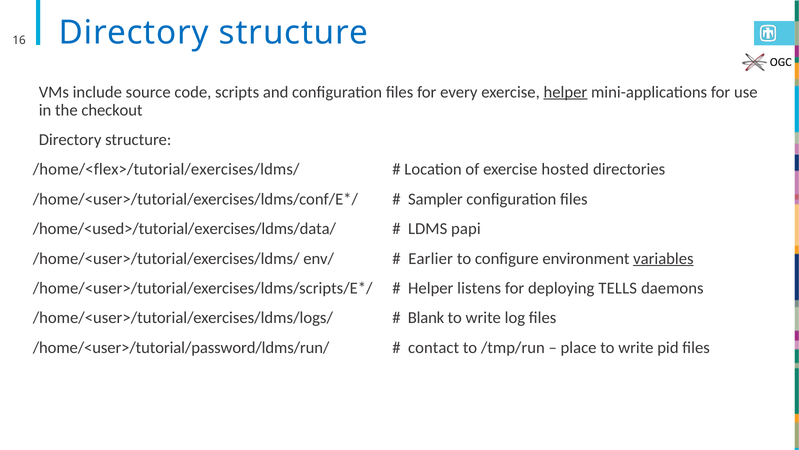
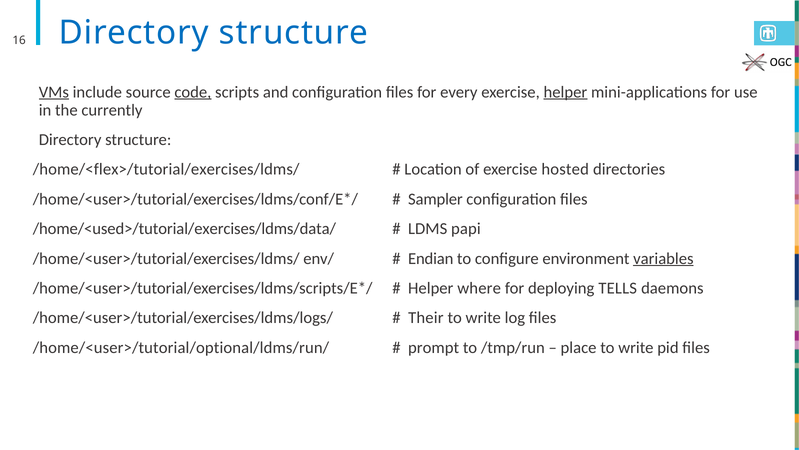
VMs underline: none -> present
code underline: none -> present
checkout: checkout -> currently
Earlier: Earlier -> Endian
listens: listens -> where
Blank: Blank -> Their
/home/<user>/tutorial/password/ldms/run/: /home/<user>/tutorial/password/ldms/run/ -> /home/<user>/tutorial/optional/ldms/run/
contact: contact -> prompt
